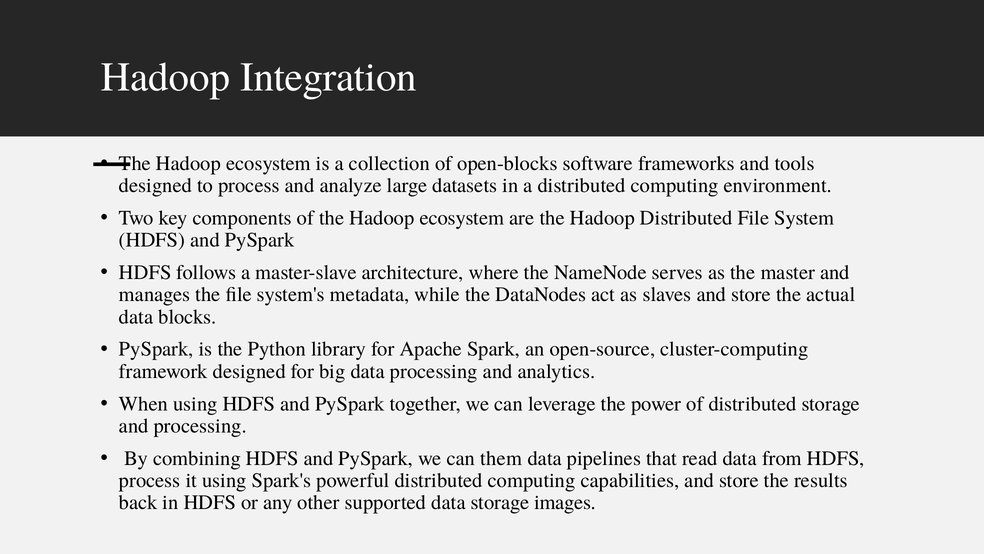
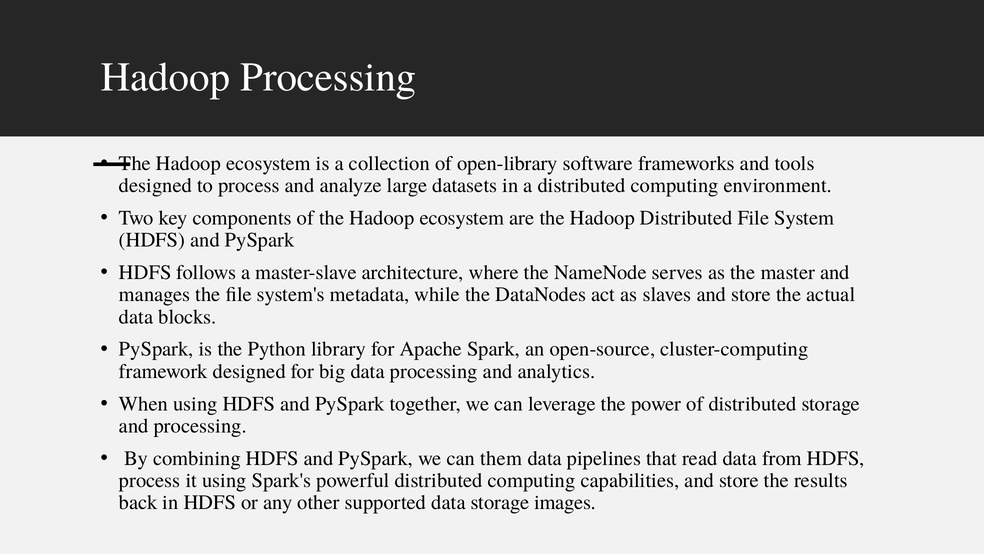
Hadoop Integration: Integration -> Processing
open-blocks: open-blocks -> open-library
